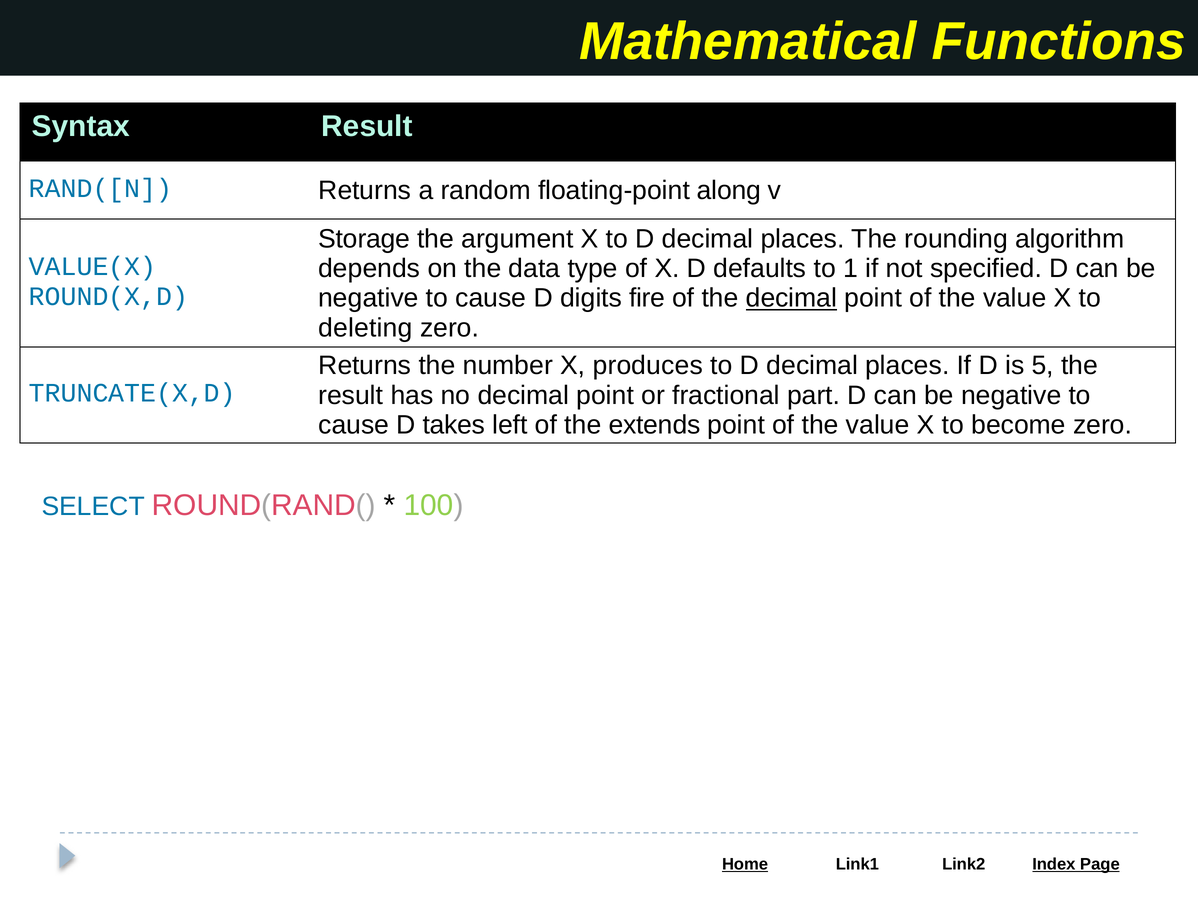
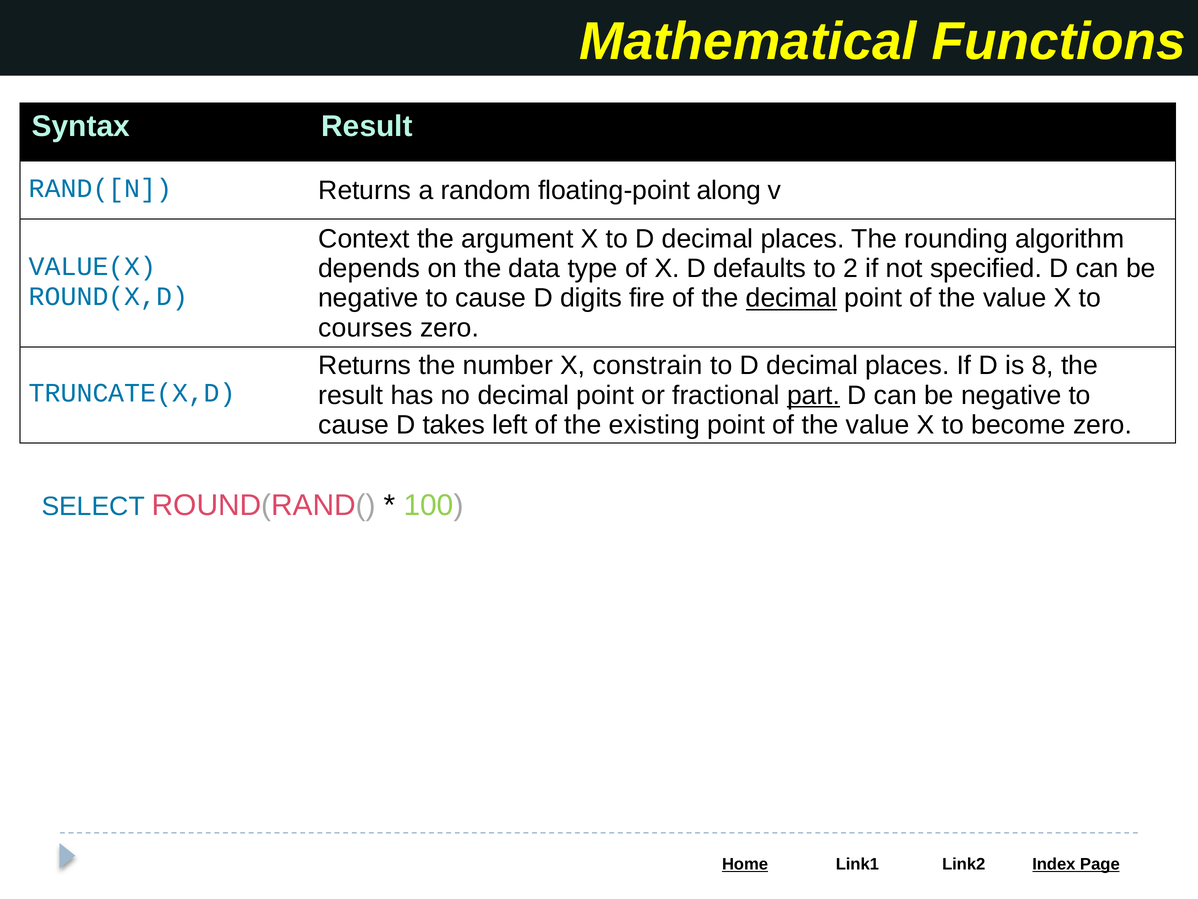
Storage: Storage -> Context
1: 1 -> 2
deleting: deleting -> courses
produces: produces -> constrain
5: 5 -> 8
part underline: none -> present
extends: extends -> existing
